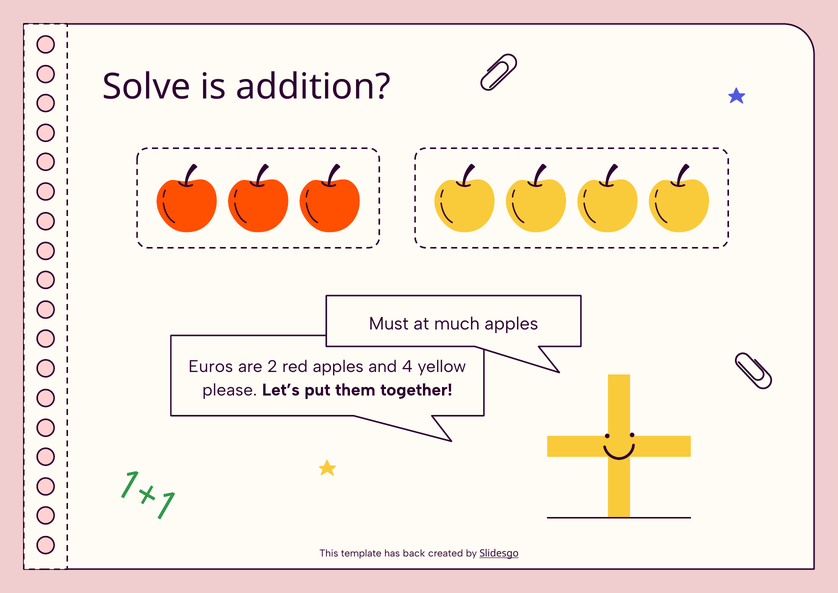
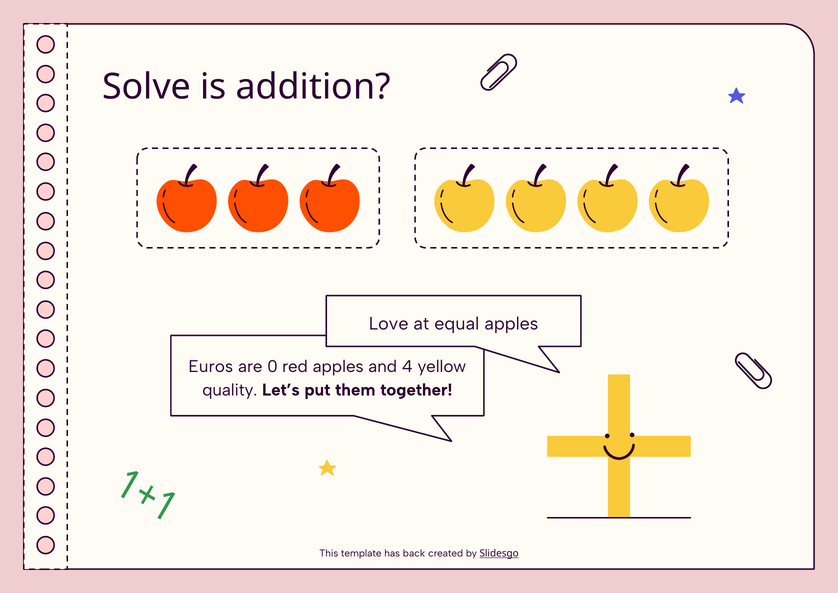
Must: Must -> Love
much: much -> equal
2: 2 -> 0
please: please -> quality
